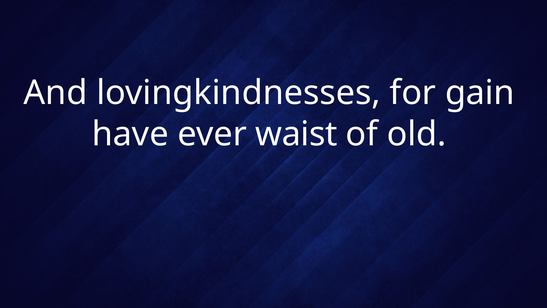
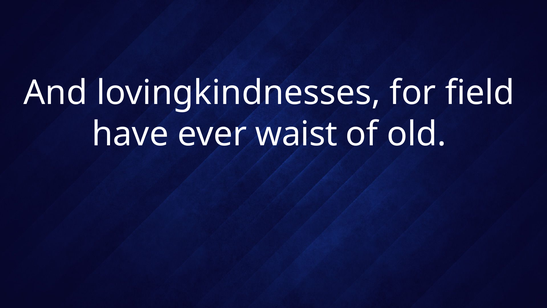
gain: gain -> field
